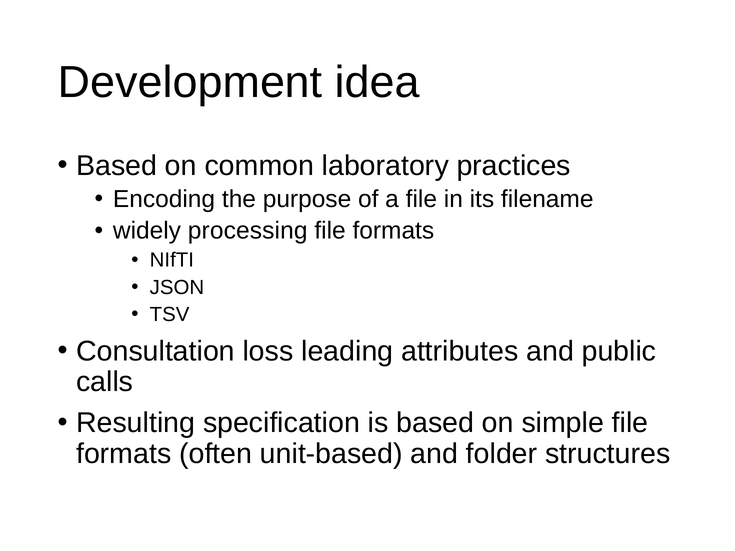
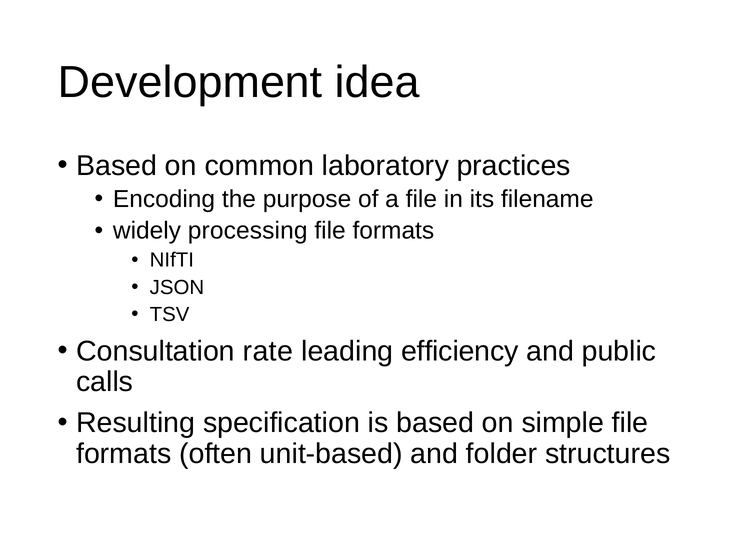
loss: loss -> rate
attributes: attributes -> efficiency
